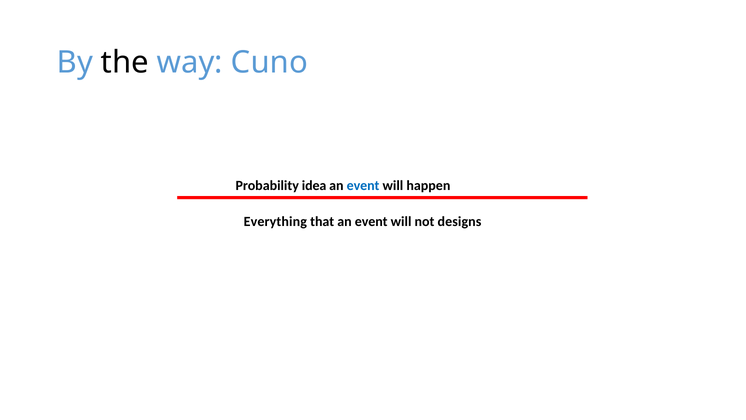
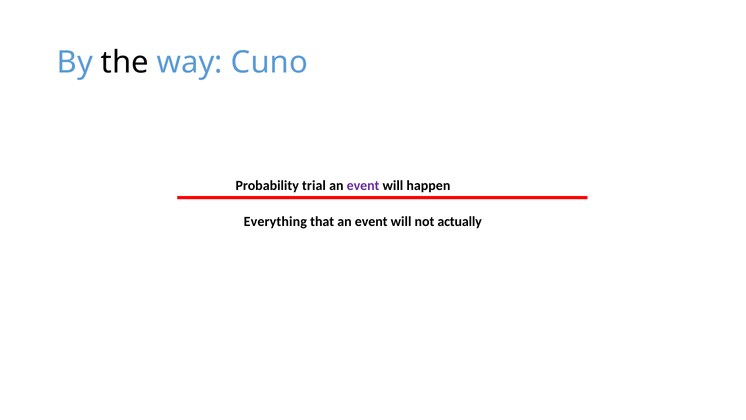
idea: idea -> trial
event at (363, 186) colour: blue -> purple
designs: designs -> actually
